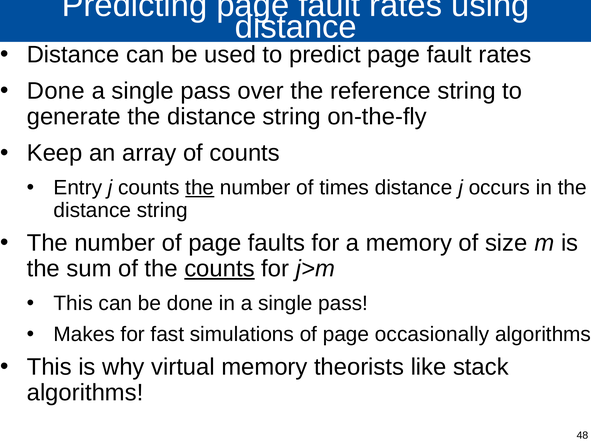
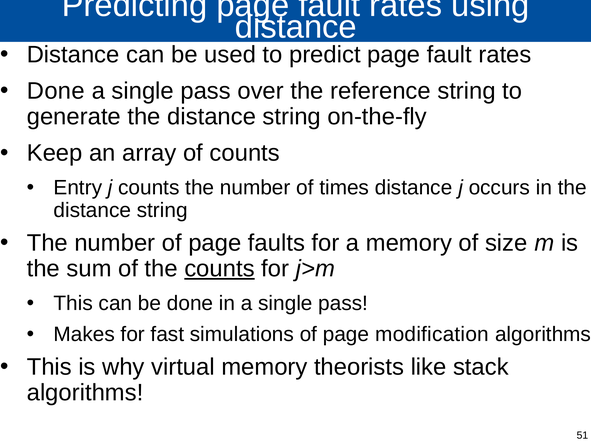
the at (200, 188) underline: present -> none
occasionally: occasionally -> modification
48: 48 -> 51
